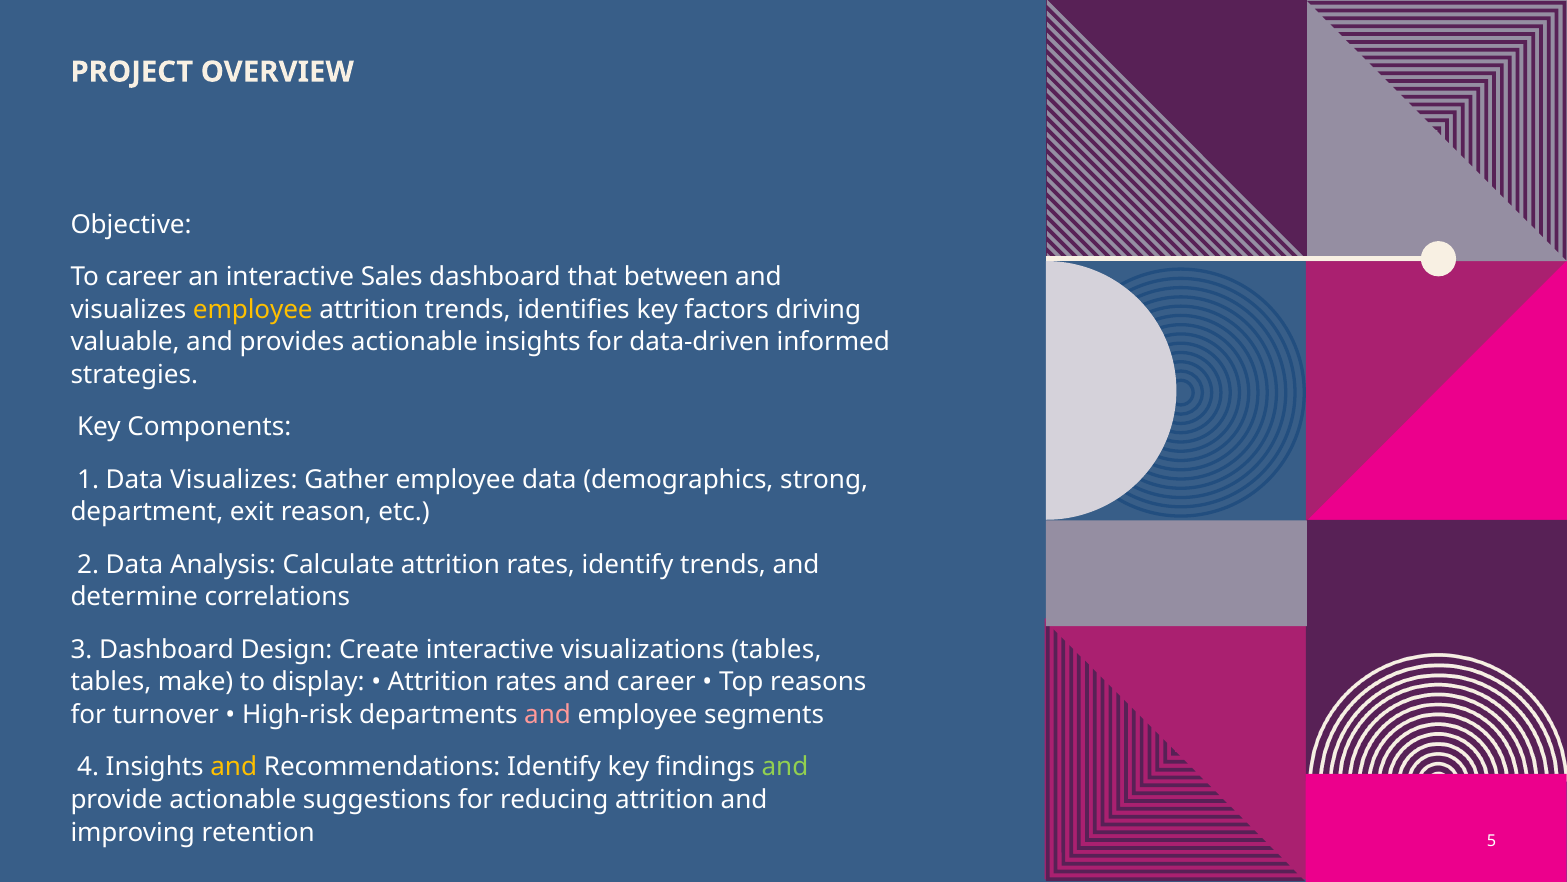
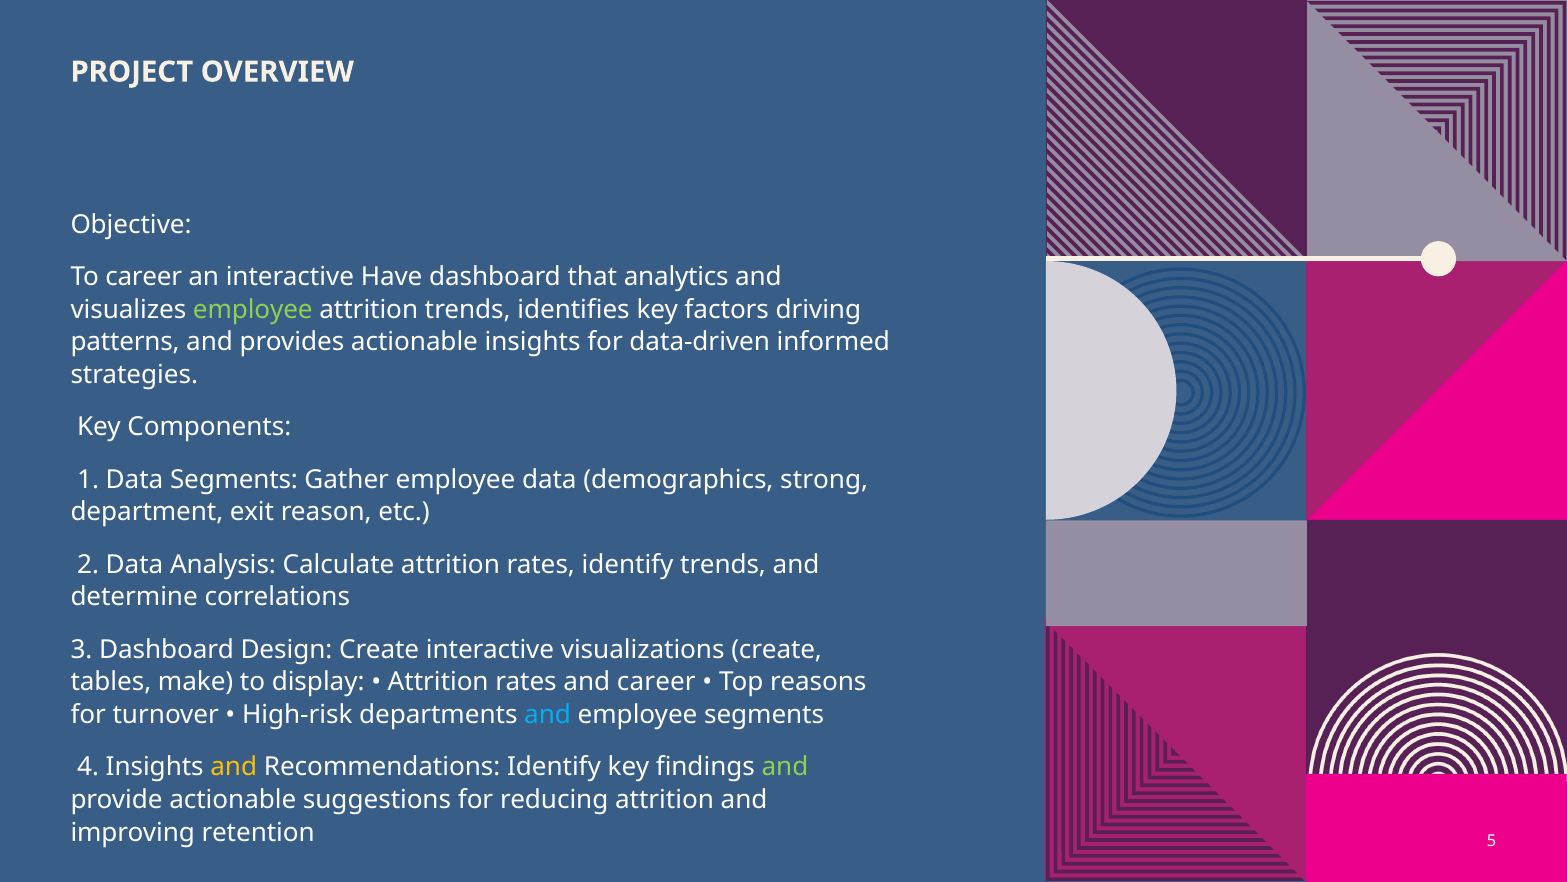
Sales: Sales -> Have
between: between -> analytics
employee at (253, 309) colour: yellow -> light green
valuable: valuable -> patterns
Data Visualizes: Visualizes -> Segments
visualizations tables: tables -> create
and at (548, 714) colour: pink -> light blue
